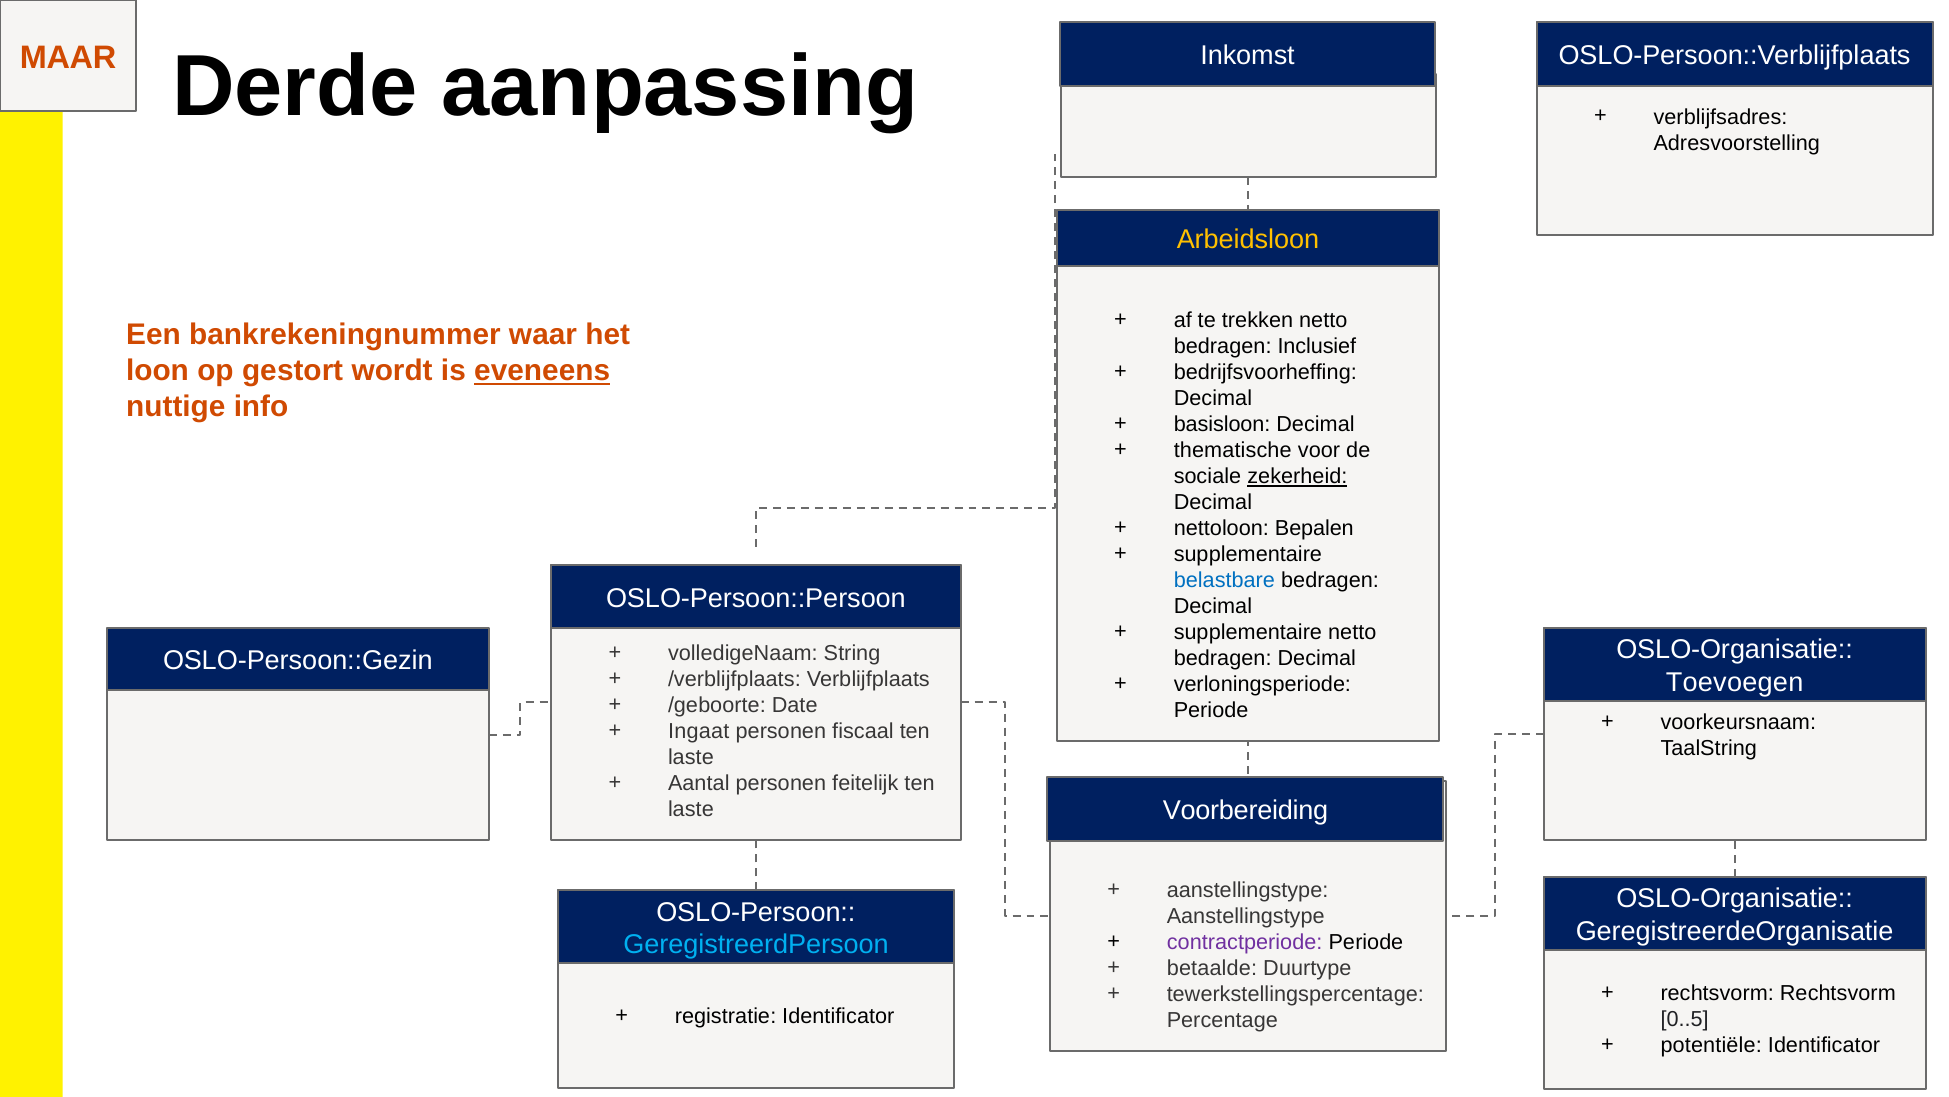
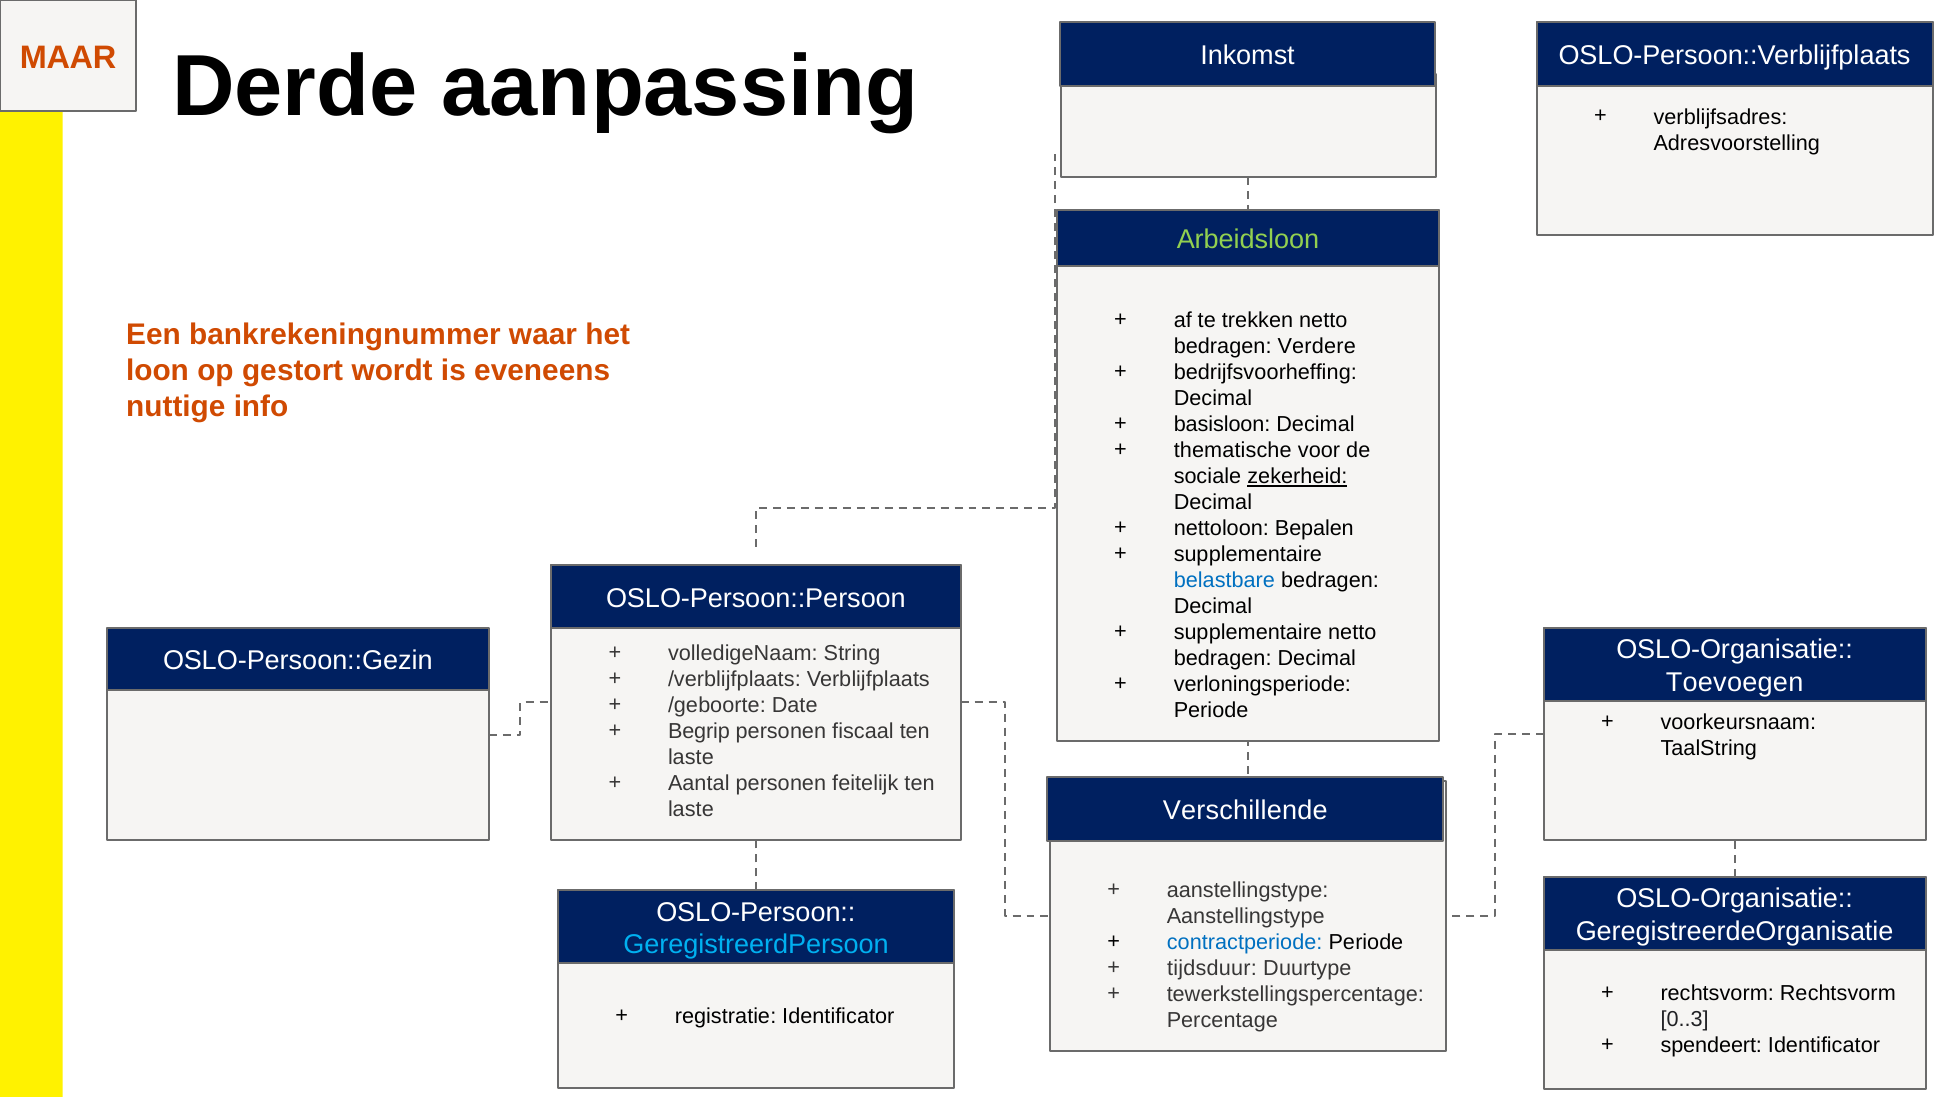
Arbeidsloon colour: yellow -> light green
Inclusief: Inclusief -> Verdere
eveneens underline: present -> none
Ingaat: Ingaat -> Begrip
Voorbereiding: Voorbereiding -> Verschillende
contractperiode colour: purple -> blue
betaalde: betaalde -> tijdsduur
0..5: 0..5 -> 0..3
potentiële: potentiële -> spendeert
